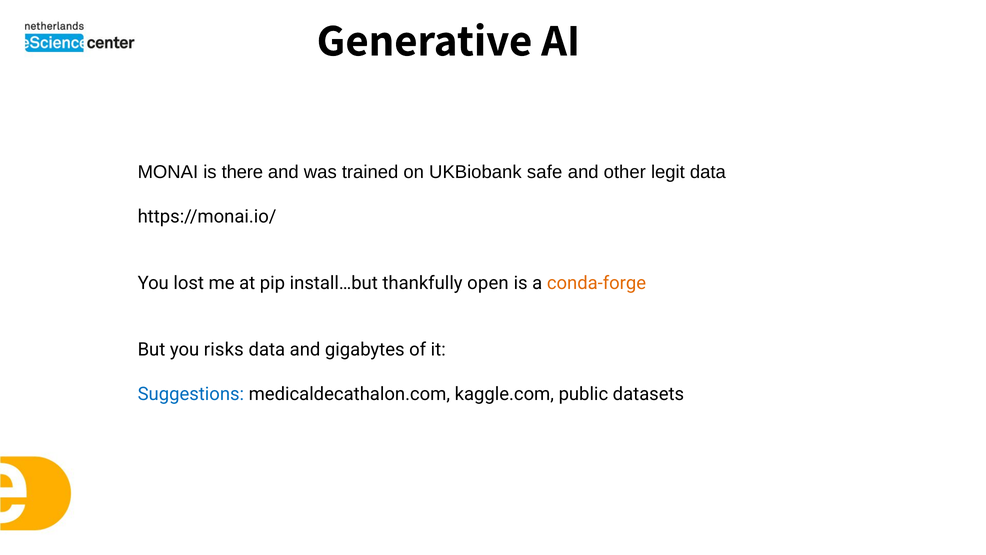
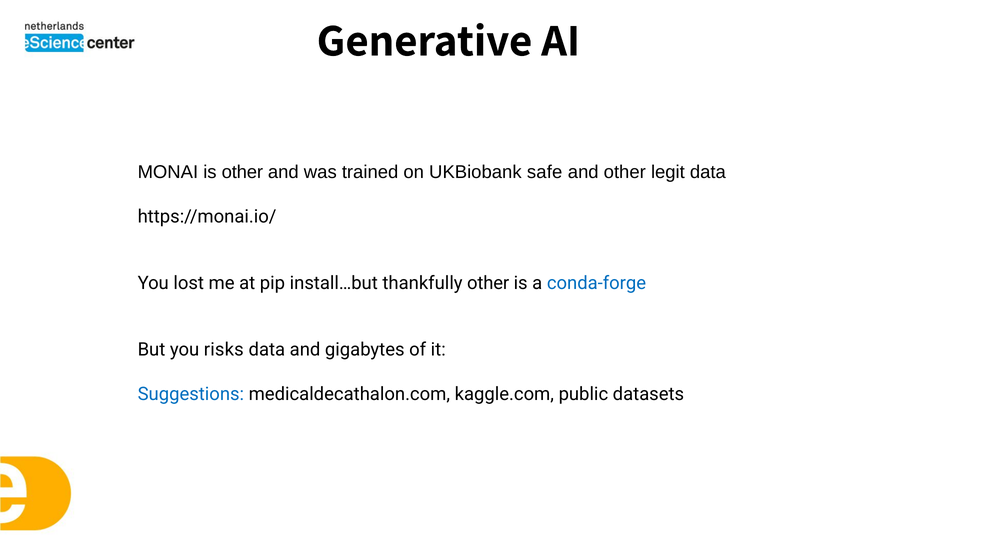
is there: there -> other
thankfully open: open -> other
conda-forge colour: orange -> blue
